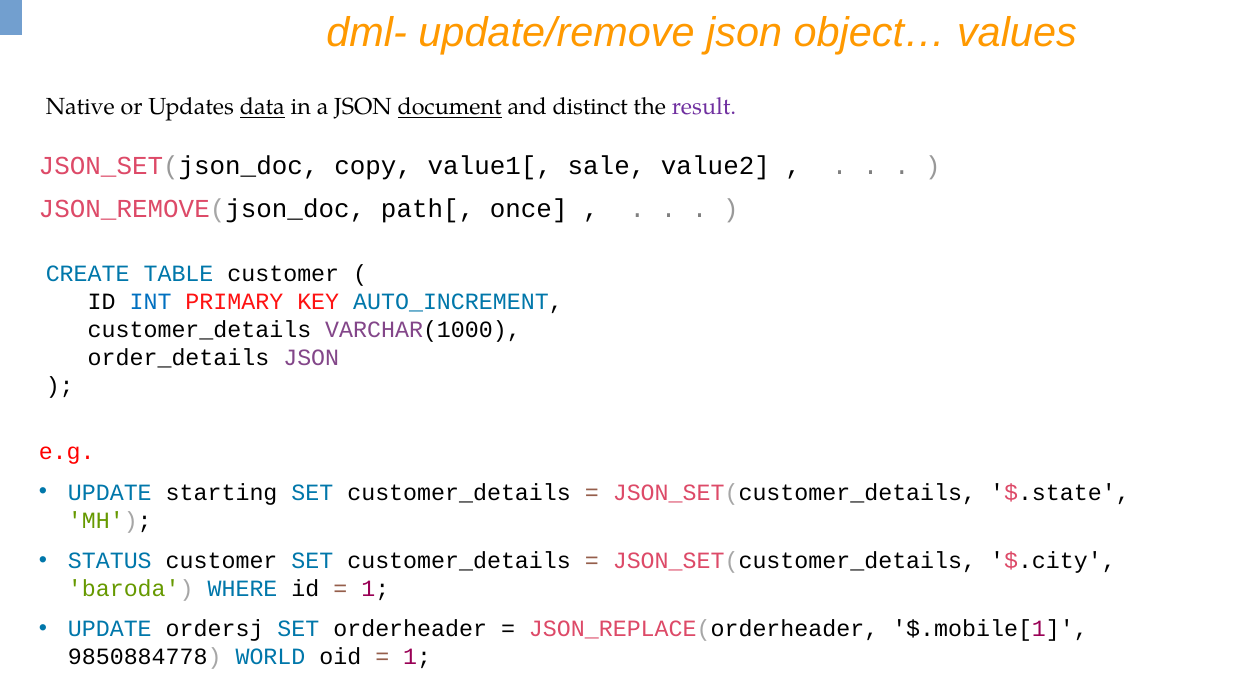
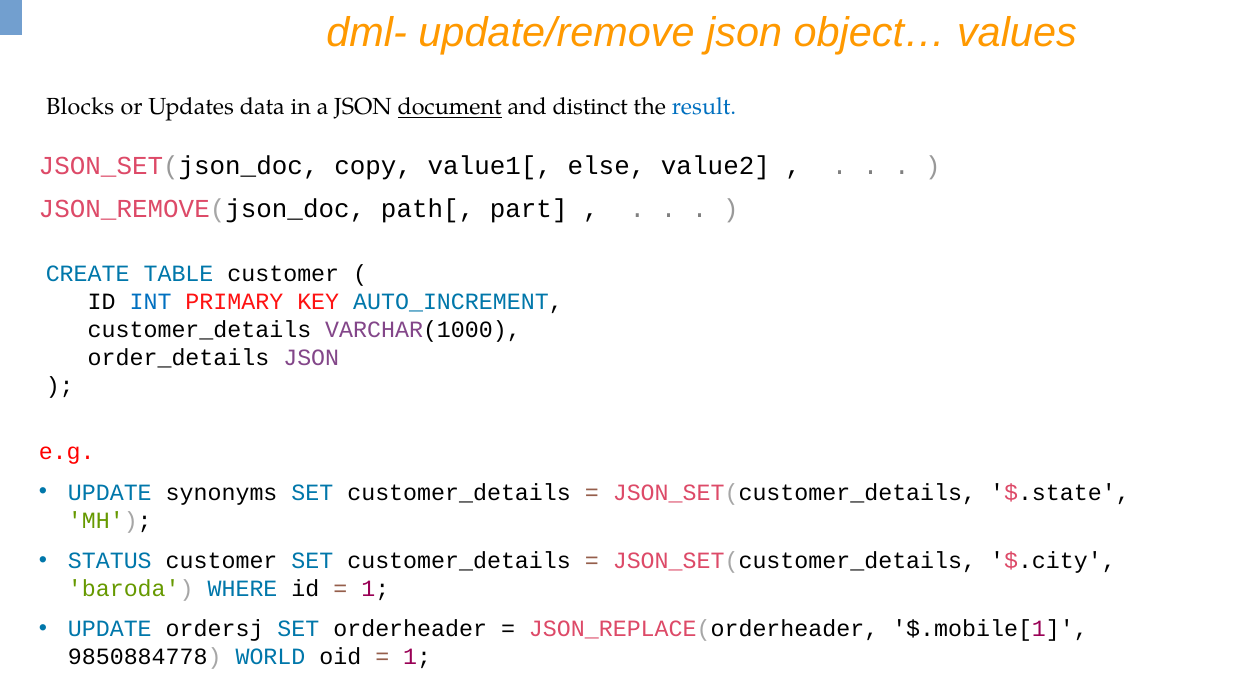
Native: Native -> Blocks
data underline: present -> none
result colour: purple -> blue
sale: sale -> else
once: once -> part
starting: starting -> synonyms
